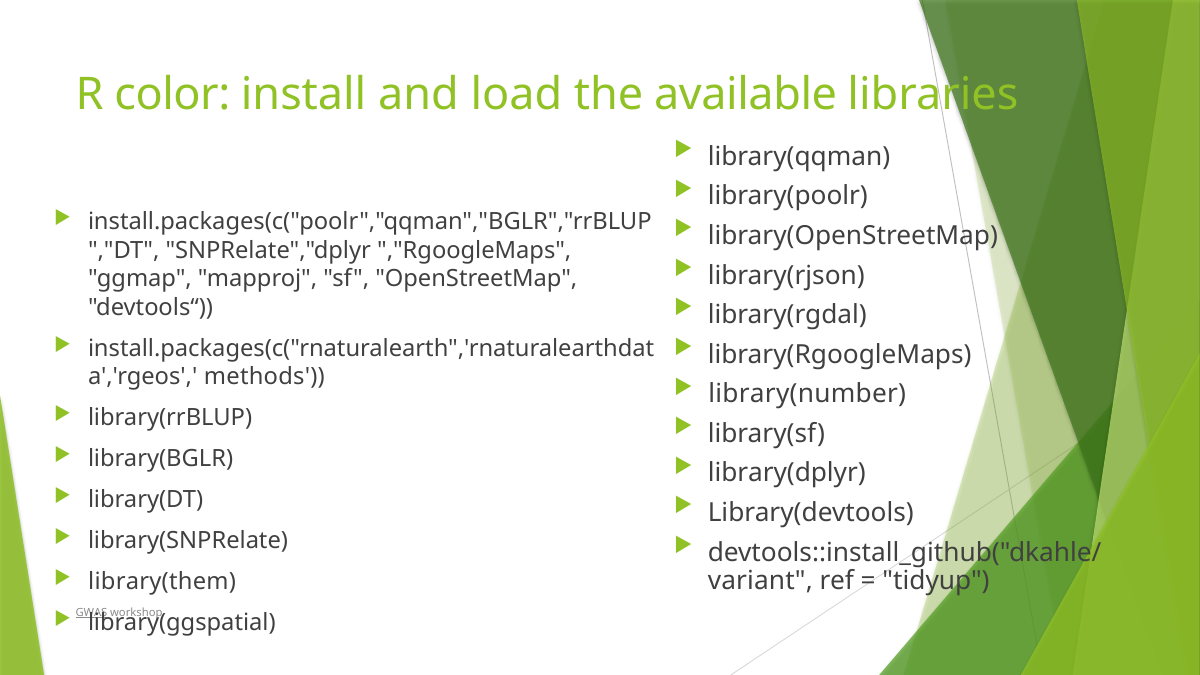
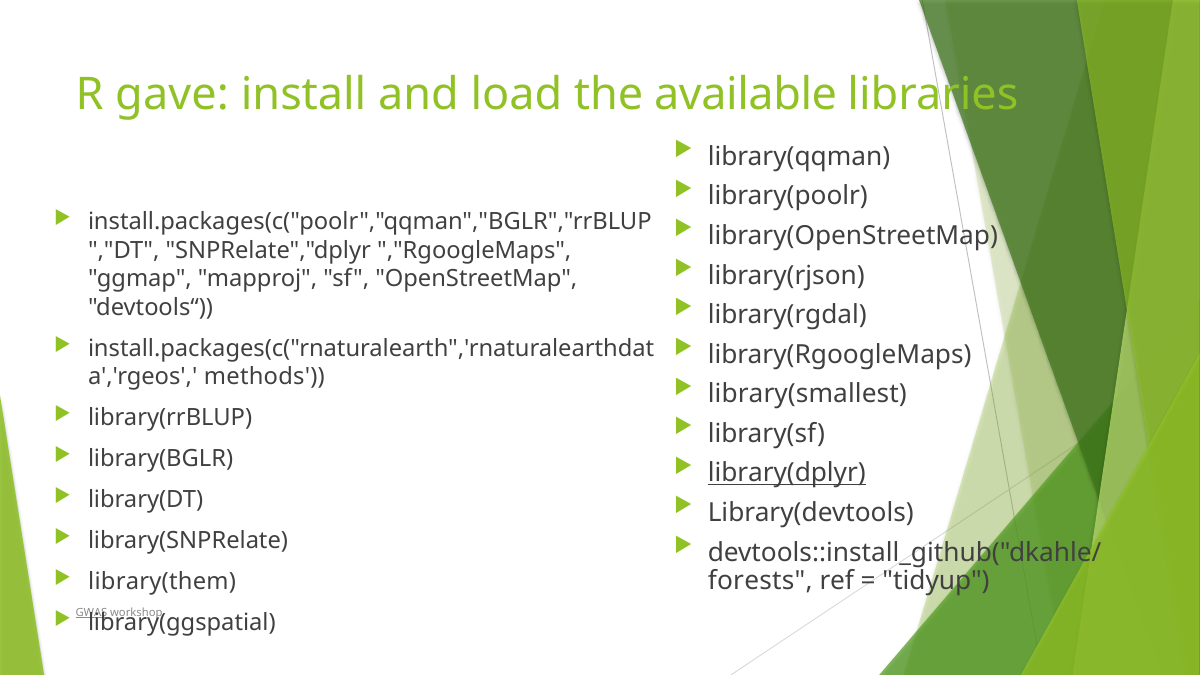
color: color -> gave
library(number: library(number -> library(smallest
library(dplyr underline: none -> present
variant: variant -> forests
